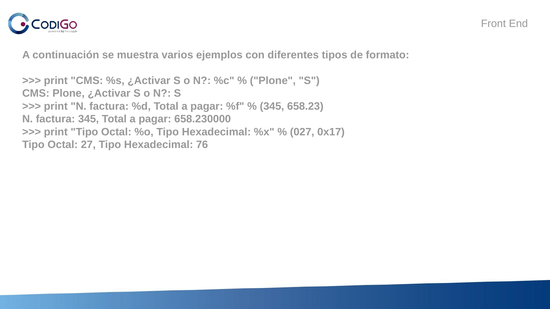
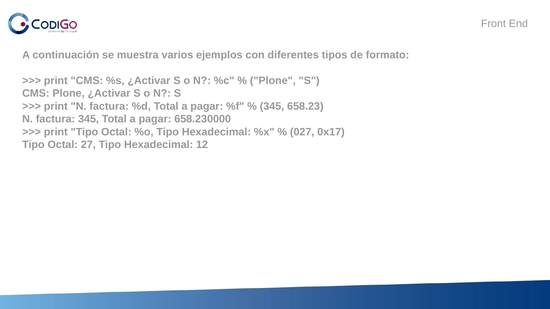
76: 76 -> 12
